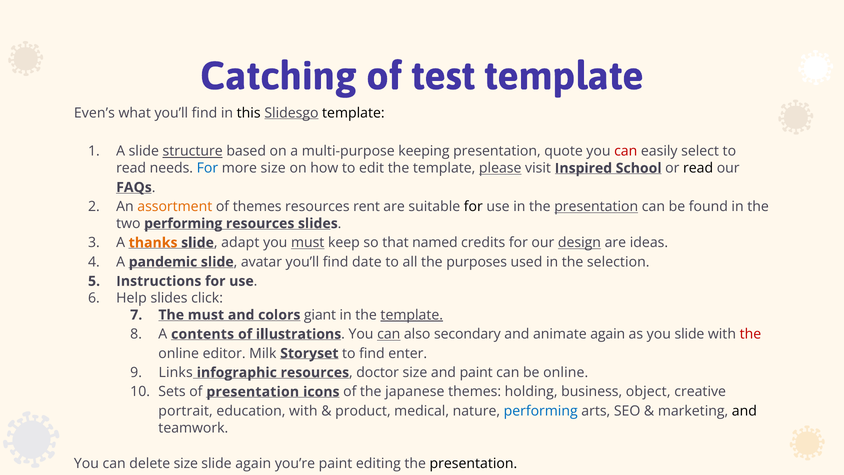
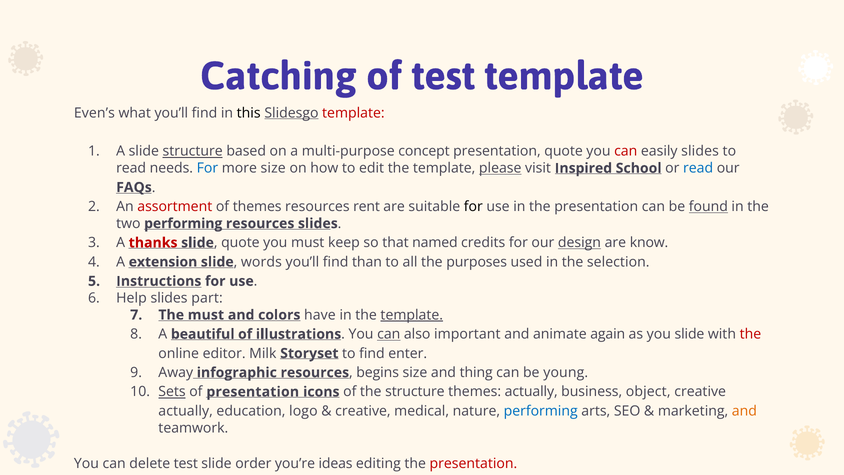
template at (353, 113) colour: black -> red
keeping: keeping -> concept
easily select: select -> slides
read at (698, 168) colour: black -> blue
assortment colour: orange -> red
presentation at (596, 207) underline: present -> none
found underline: none -> present
thanks colour: orange -> red
slide adapt: adapt -> quote
must at (308, 243) underline: present -> none
ideas: ideas -> know
pandemic: pandemic -> extension
avatar: avatar -> words
date: date -> than
Instructions underline: none -> present
click: click -> part
giant: giant -> have
contents: contents -> beautiful
secondary: secondary -> important
Links: Links -> Away
doctor: doctor -> begins
and paint: paint -> thing
be online: online -> young
Sets underline: none -> present
the japanese: japanese -> structure
themes holding: holding -> actually
portrait at (186, 411): portrait -> actually
education with: with -> logo
product at (363, 411): product -> creative
and at (744, 411) colour: black -> orange
delete size: size -> test
slide again: again -> order
you’re paint: paint -> ideas
presentation at (473, 463) colour: black -> red
